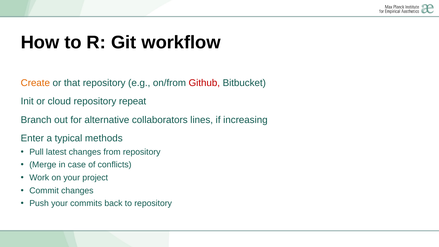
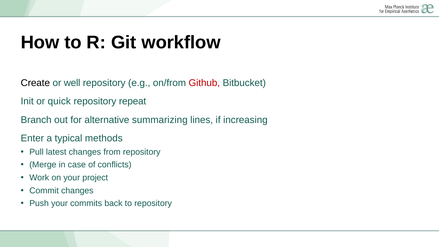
Create colour: orange -> black
that: that -> well
cloud: cloud -> quick
collaborators: collaborators -> summarizing
